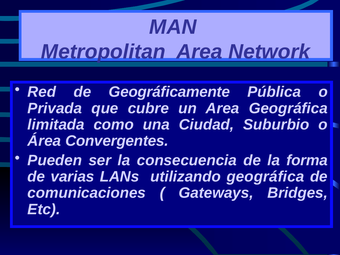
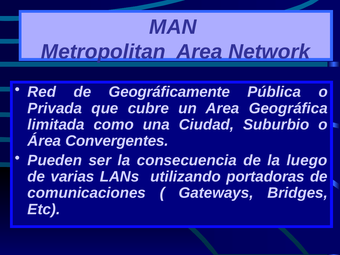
forma: forma -> luego
utilizando geográfica: geográfica -> portadoras
